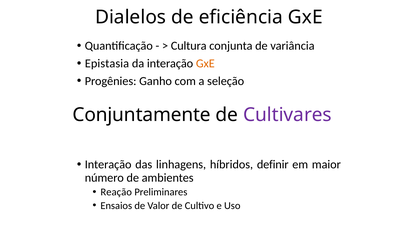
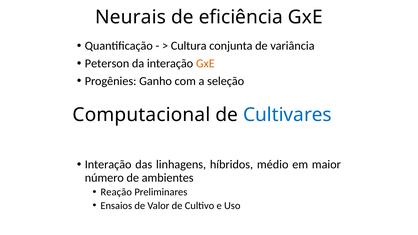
Dialelos: Dialelos -> Neurais
Epistasia: Epistasia -> Peterson
Conjuntamente: Conjuntamente -> Computacional
Cultivares colour: purple -> blue
definir: definir -> médio
